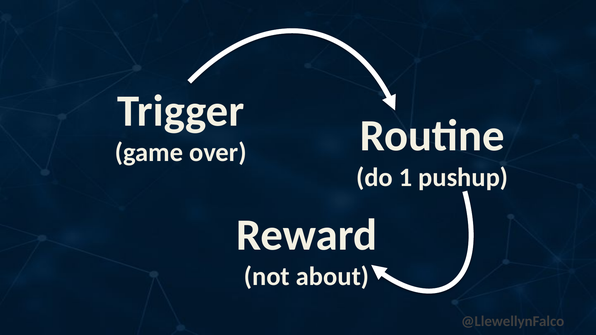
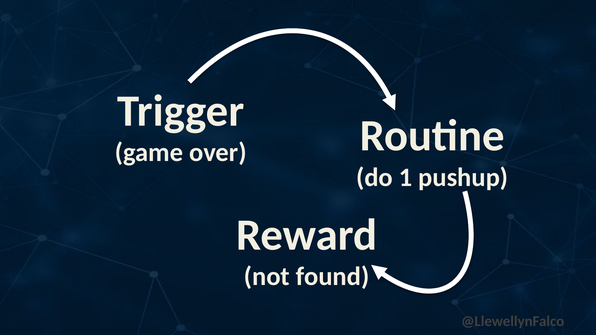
about: about -> found
